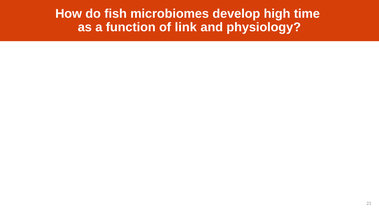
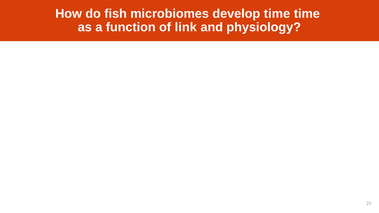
develop high: high -> time
